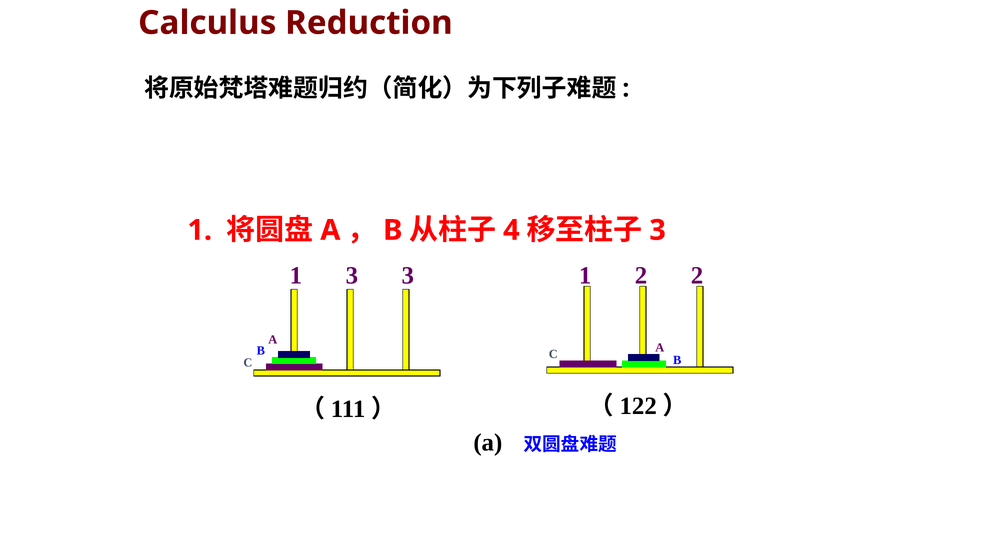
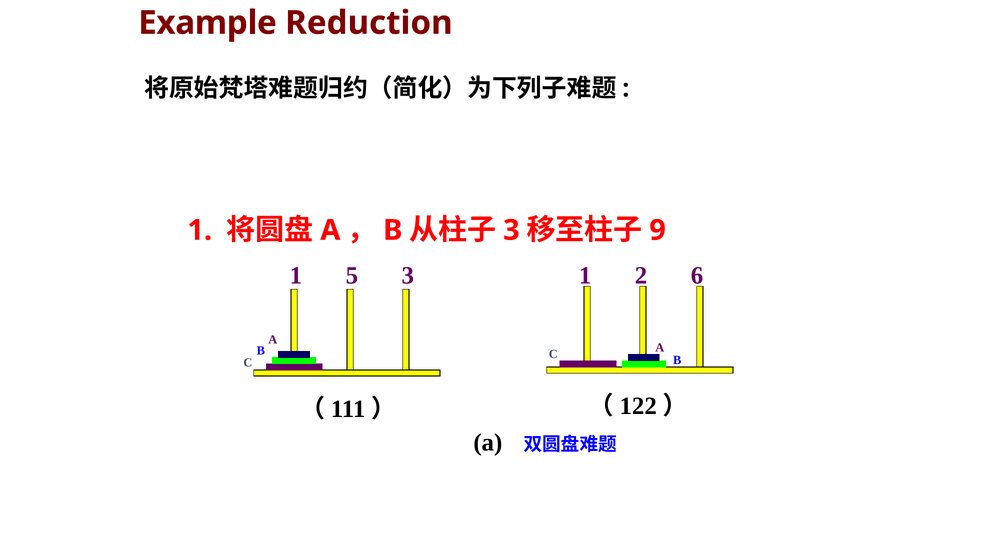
Calculus: Calculus -> Example
4 at (511, 230): 4 -> 3
3 at (658, 230): 3 -> 9
1 3: 3 -> 5
2 2: 2 -> 6
